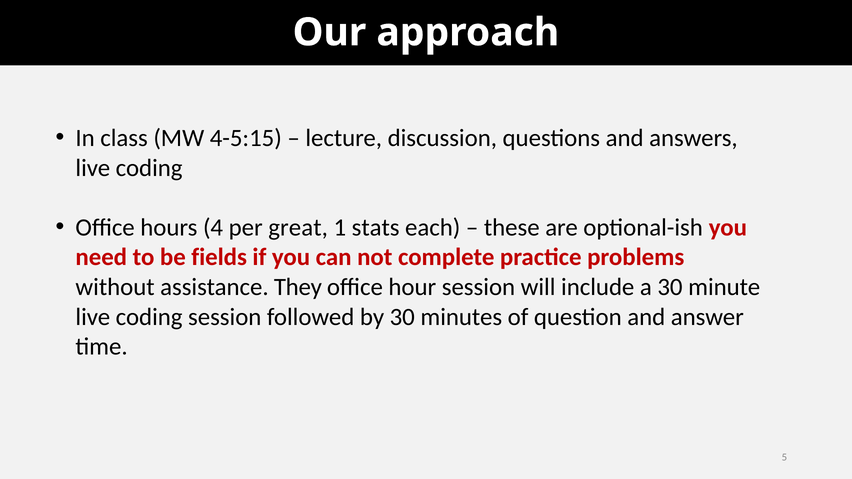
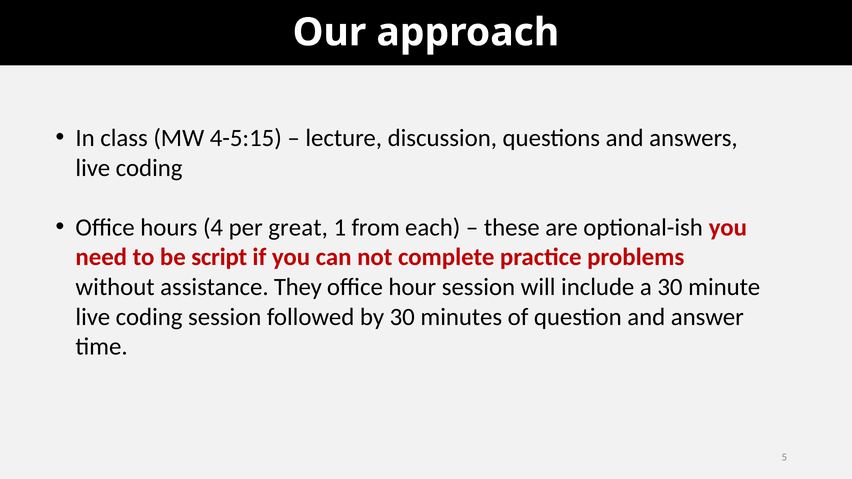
stats: stats -> from
fields: fields -> script
